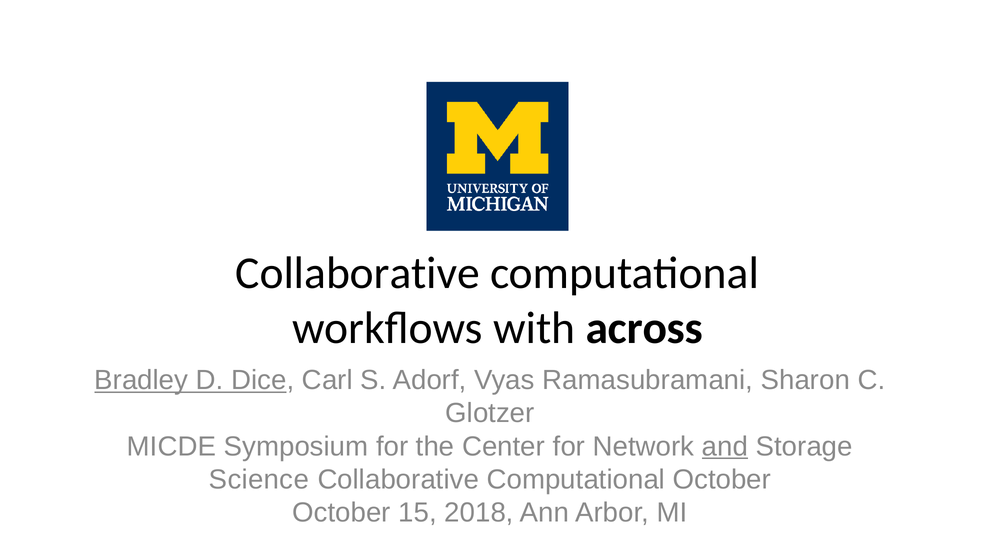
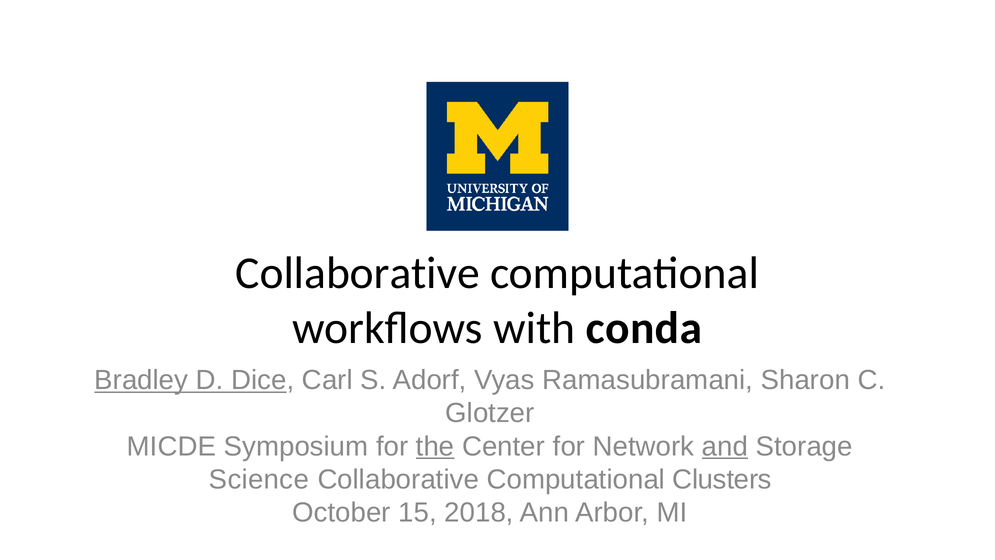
across: across -> conda
the underline: none -> present
Computational October: October -> Clusters
